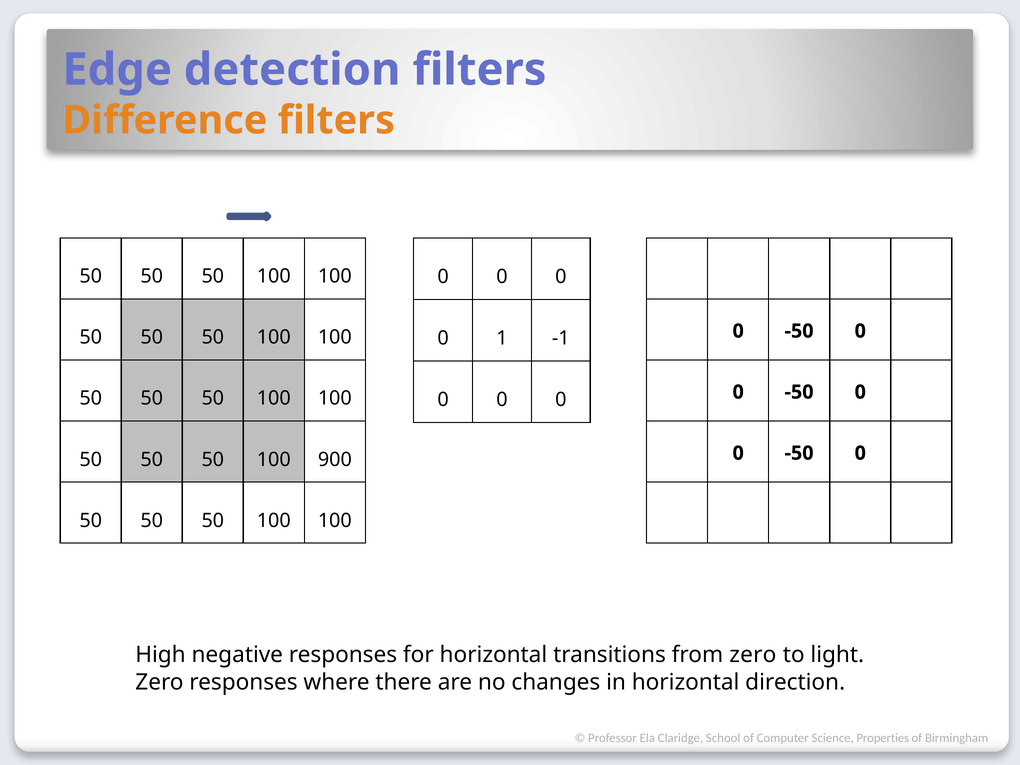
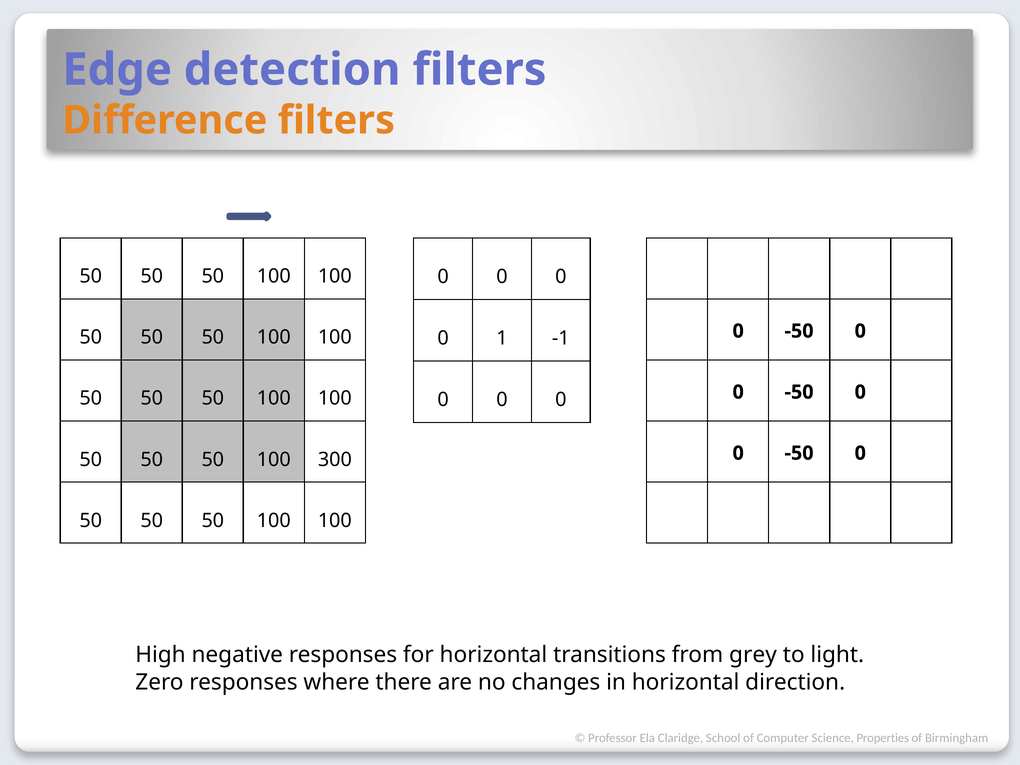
900: 900 -> 300
from zero: zero -> grey
